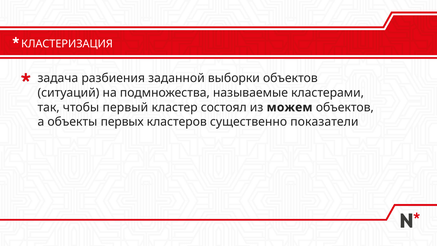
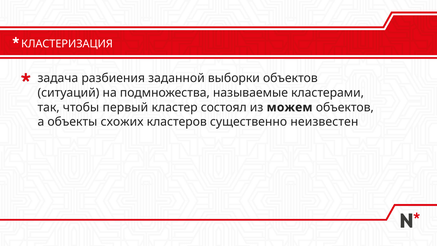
первых: первых -> схожих
показатели: показатели -> неизвестен
